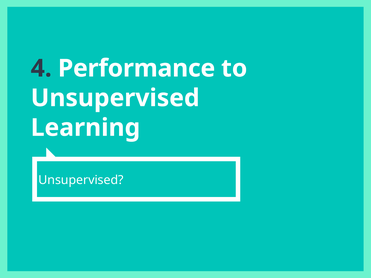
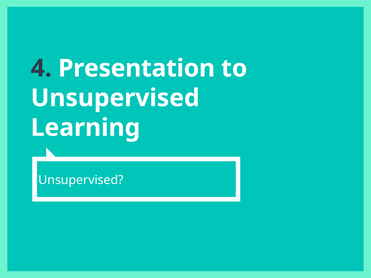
Performance: Performance -> Presentation
